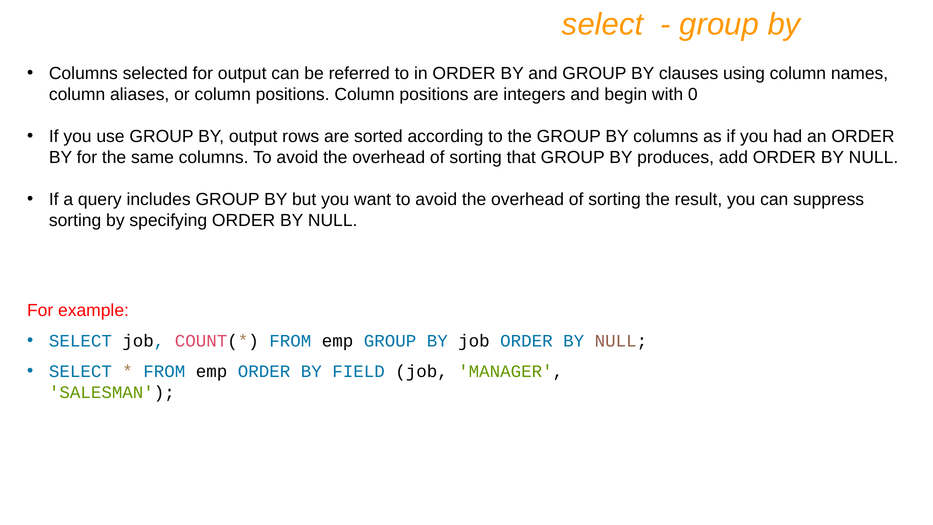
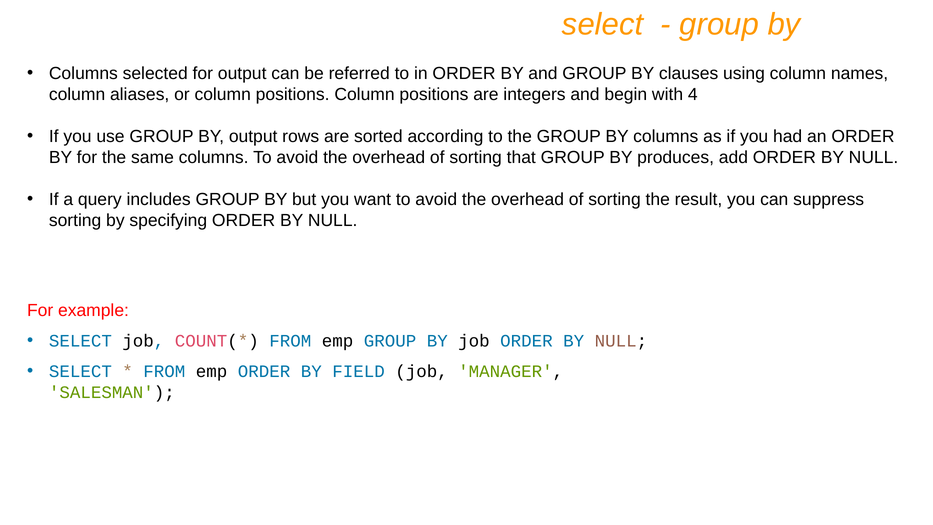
0: 0 -> 4
